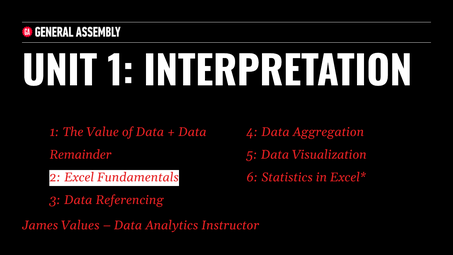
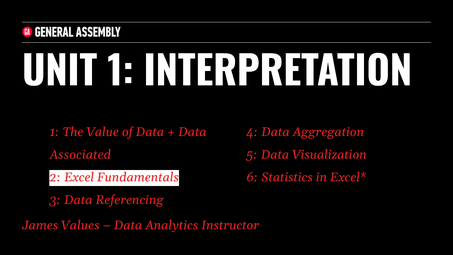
Remainder: Remainder -> Associated
